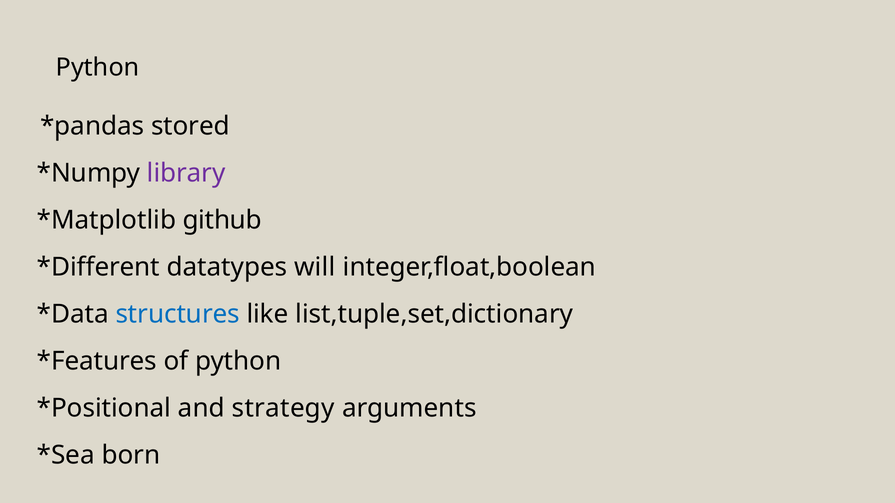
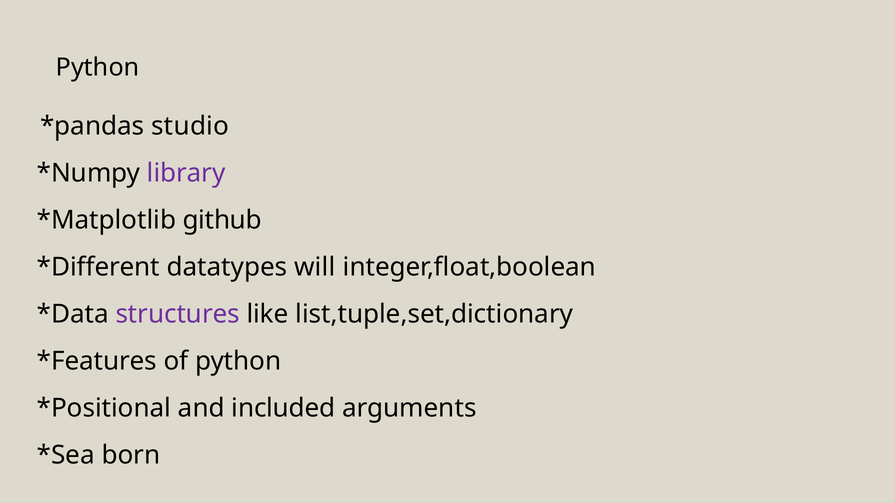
stored: stored -> studio
structures colour: blue -> purple
strategy: strategy -> included
